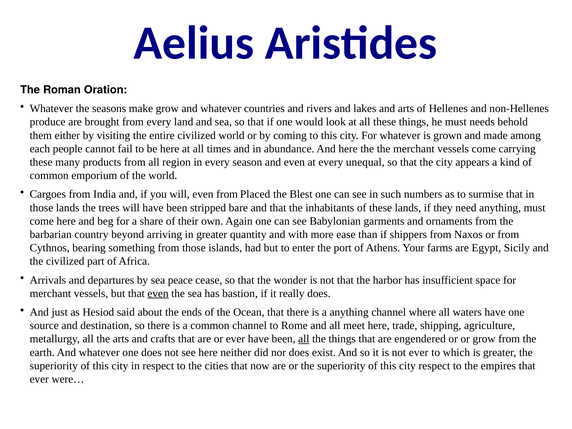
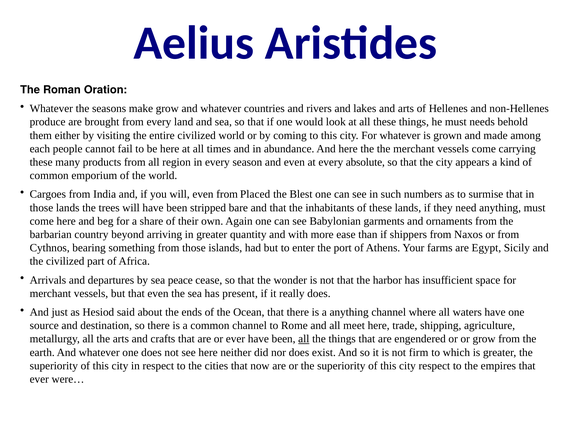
unequal: unequal -> absolute
even at (158, 293) underline: present -> none
bastion: bastion -> present
not ever: ever -> firm
